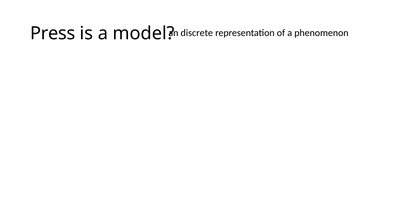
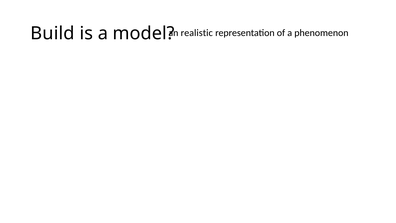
Press: Press -> Build
discrete: discrete -> realistic
